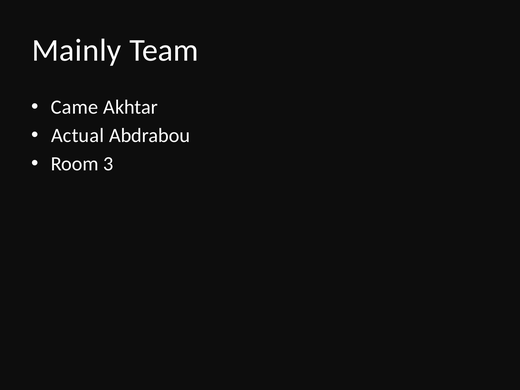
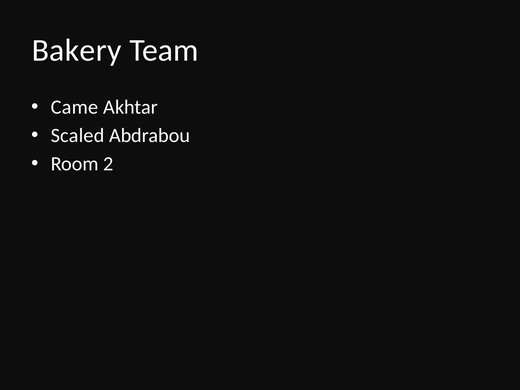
Mainly: Mainly -> Bakery
Actual: Actual -> Scaled
3: 3 -> 2
